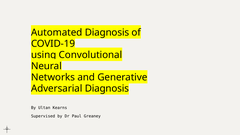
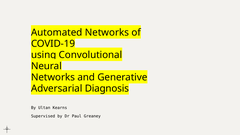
Diagnosis at (107, 32): Diagnosis -> Networks
